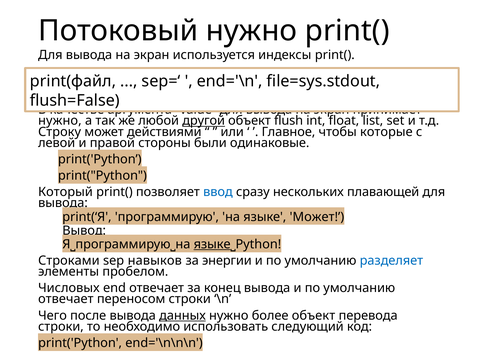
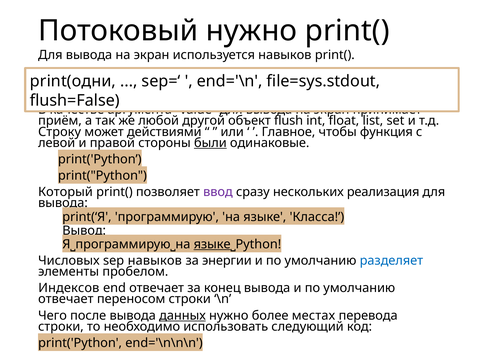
используется индексы: индексы -> навыков
print(файл: print(файл -> print(одни
нужно at (60, 121): нужно -> приём
другой underline: present -> none
которые: которые -> функция
были underline: none -> present
ввод colour: blue -> purple
плавающей: плавающей -> реализация
языке Может: Может -> Класса
Строками: Строками -> Числовых
Числовых: Числовых -> Индексов
более объект: объект -> местах
